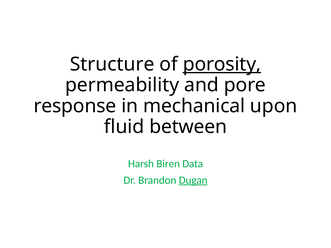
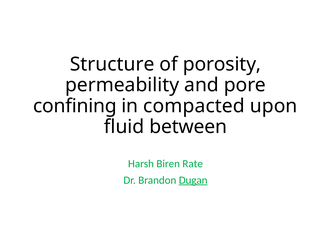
porosity underline: present -> none
response: response -> confining
mechanical: mechanical -> compacted
Data: Data -> Rate
